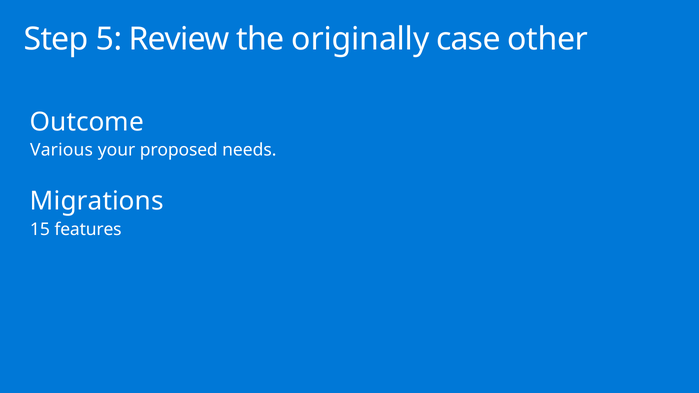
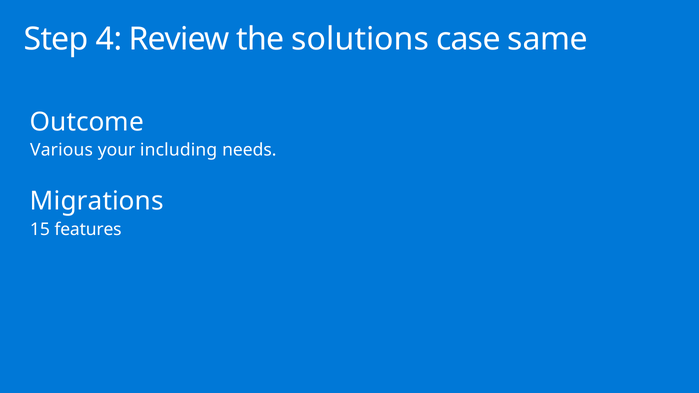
5: 5 -> 4
originally: originally -> solutions
other: other -> same
proposed: proposed -> including
